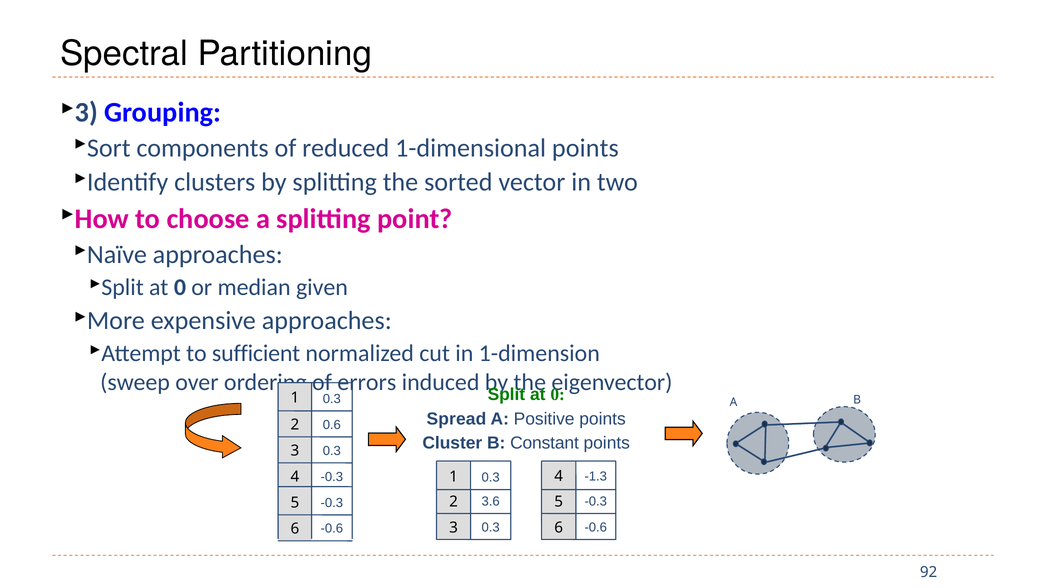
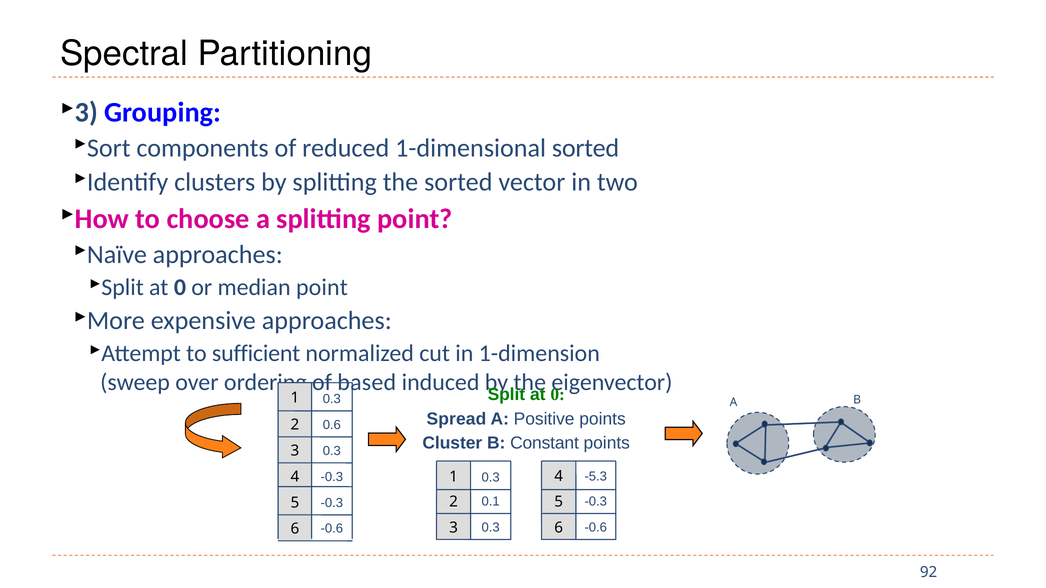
1-dimensional points: points -> sorted
median given: given -> point
errors: errors -> based
-1.3: -1.3 -> -5.3
3.6: 3.6 -> 0.1
